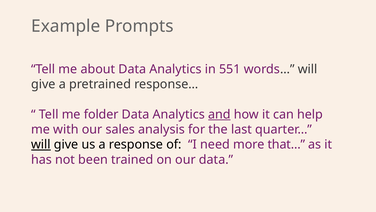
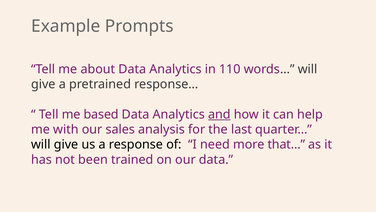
551: 551 -> 110
folder: folder -> based
will at (41, 144) underline: present -> none
